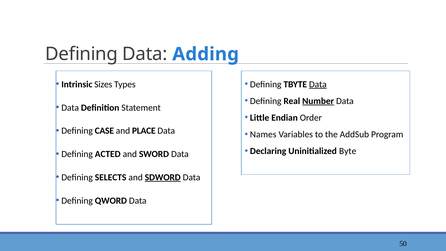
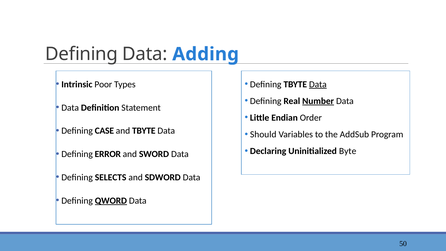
Sizes: Sizes -> Poor
and PLACE: PLACE -> TBYTE
Names: Names -> Should
ACTED: ACTED -> ERROR
SDWORD underline: present -> none
QWORD underline: none -> present
